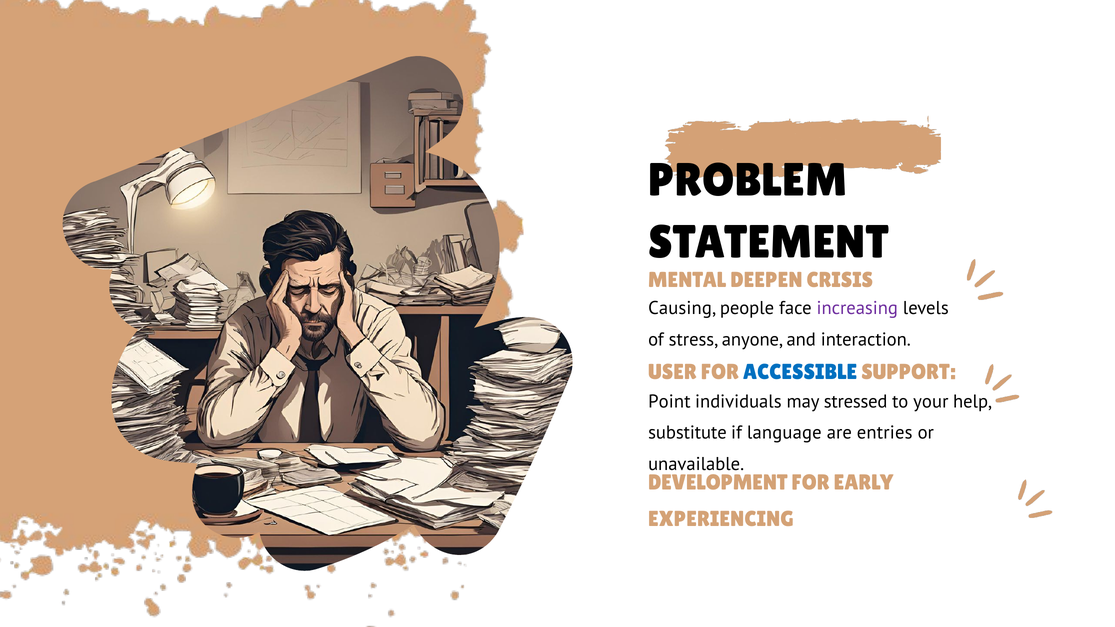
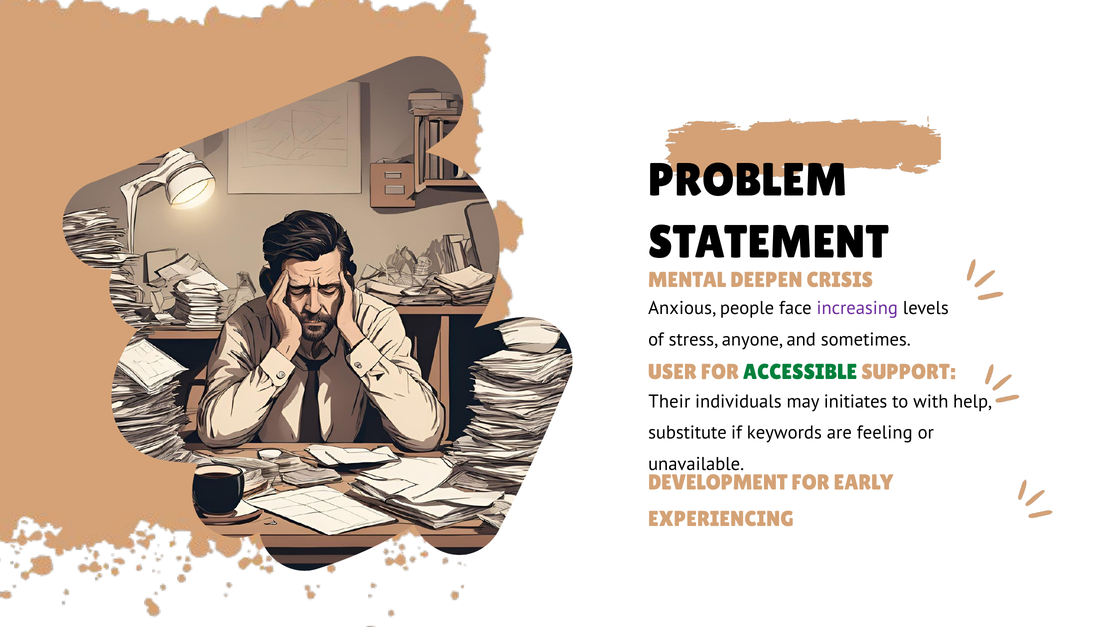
Causing: Causing -> Anxious
interaction: interaction -> sometimes
ACCESSIBLE colour: blue -> green
Point: Point -> Their
stressed: stressed -> initiates
your: your -> with
language: language -> keywords
entries: entries -> feeling
